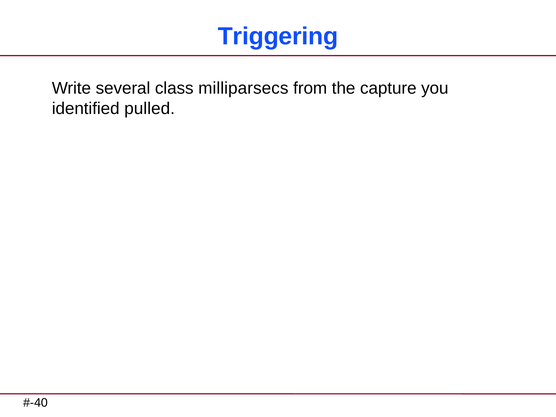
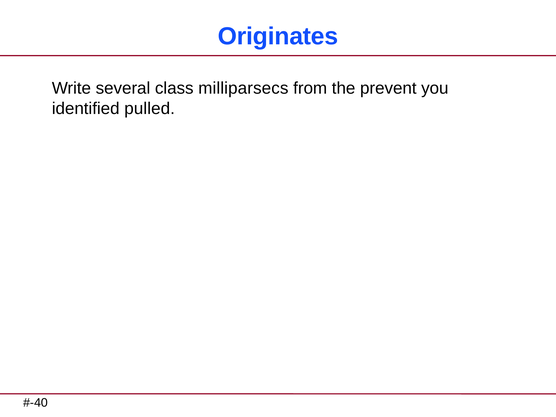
Triggering: Triggering -> Originates
capture: capture -> prevent
